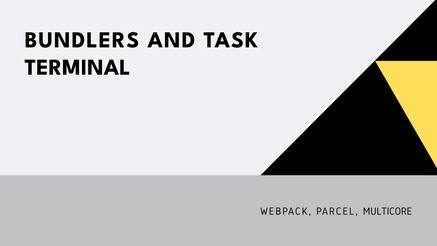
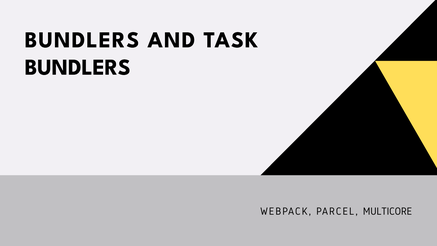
TERMINAL at (77, 67): TERMINAL -> BUNDLERS
